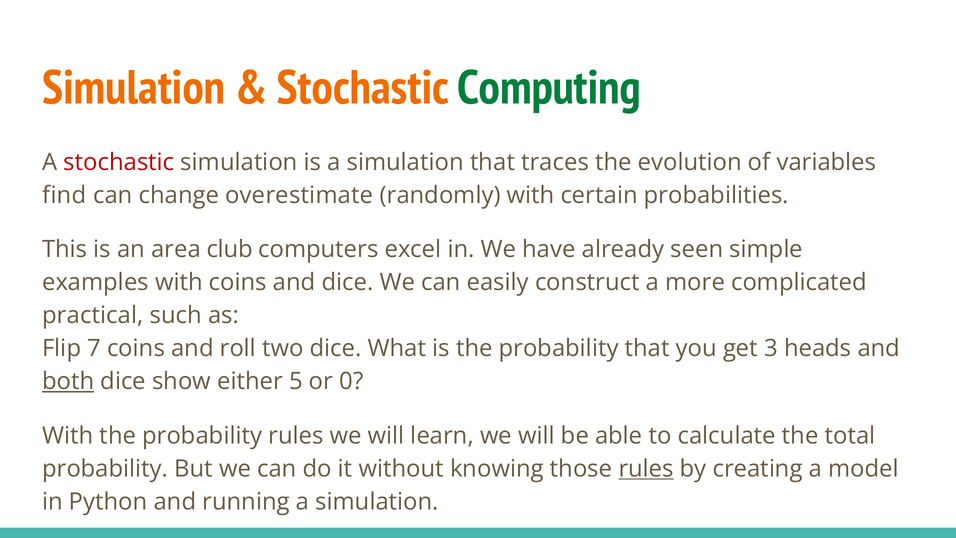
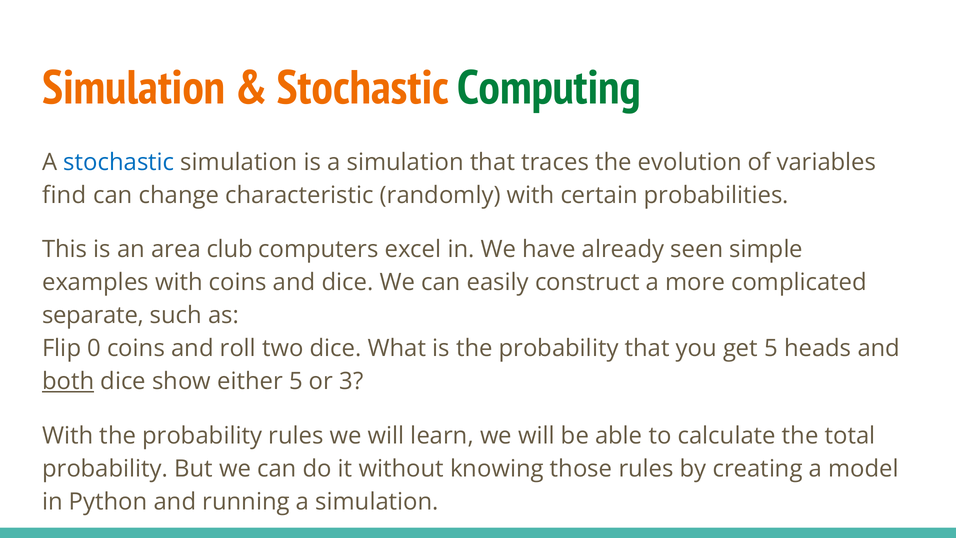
stochastic at (119, 162) colour: red -> blue
overestimate: overestimate -> characteristic
practical: practical -> separate
7: 7 -> 0
get 3: 3 -> 5
0: 0 -> 3
rules at (646, 468) underline: present -> none
